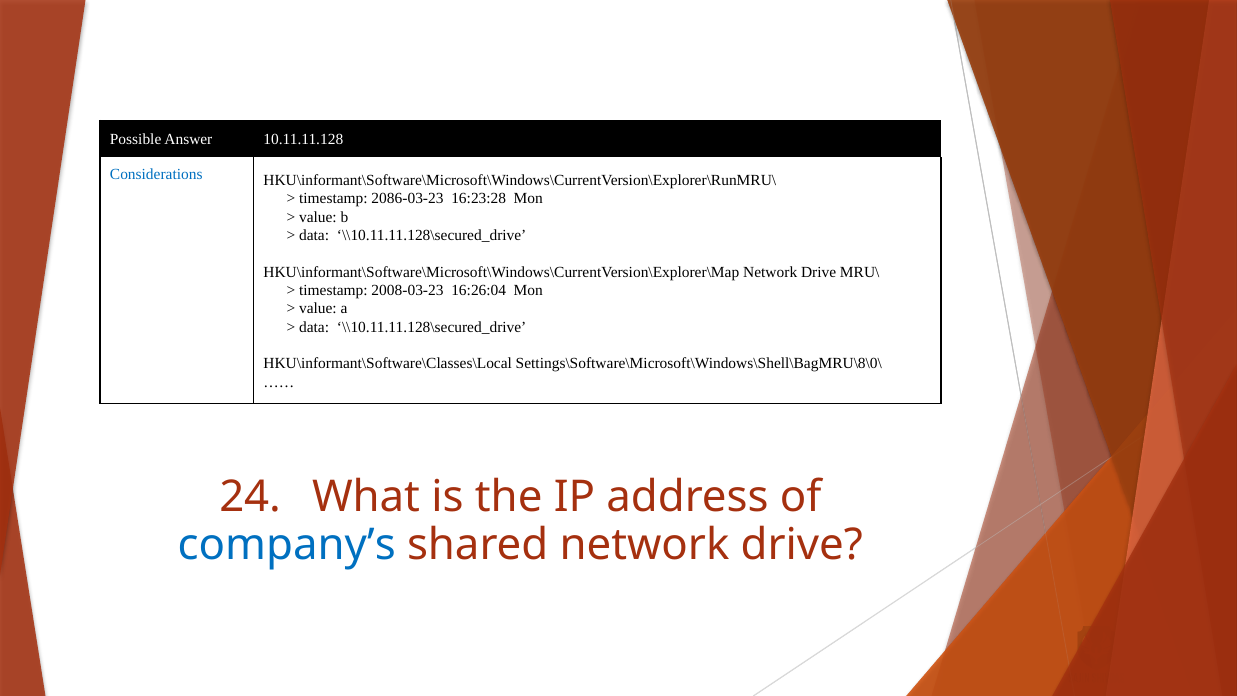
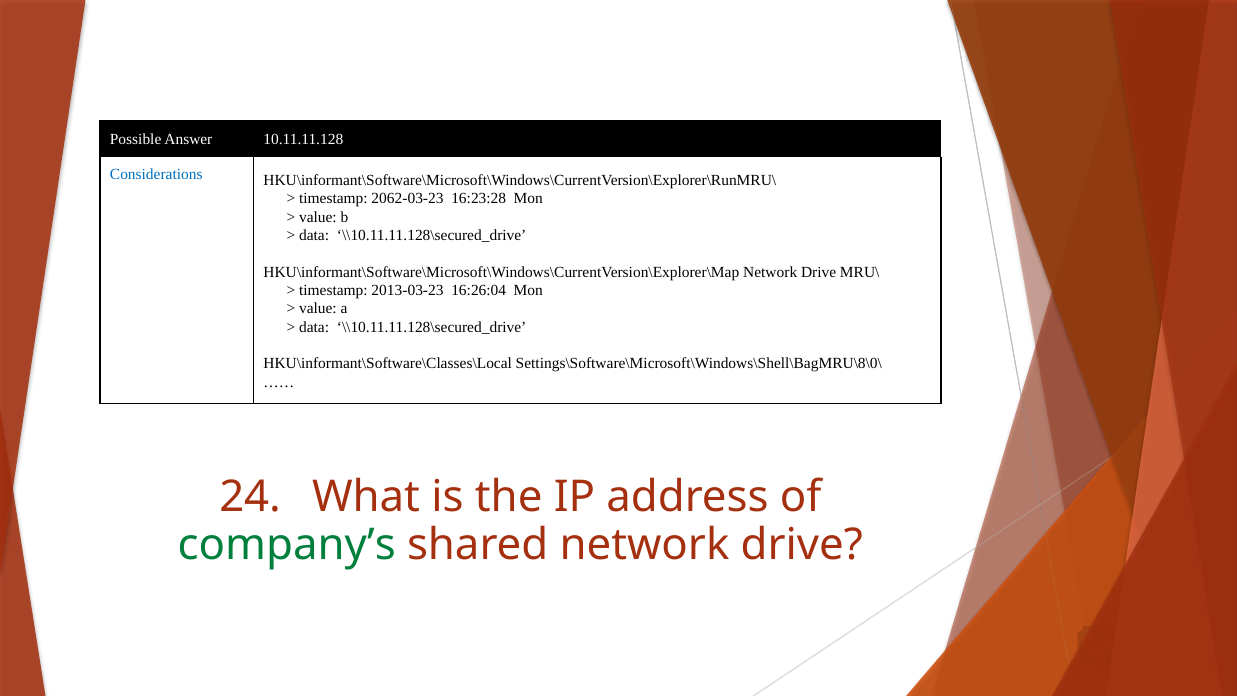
2086-03-23: 2086-03-23 -> 2062-03-23
2008-03-23: 2008-03-23 -> 2013-03-23
company’s colour: blue -> green
